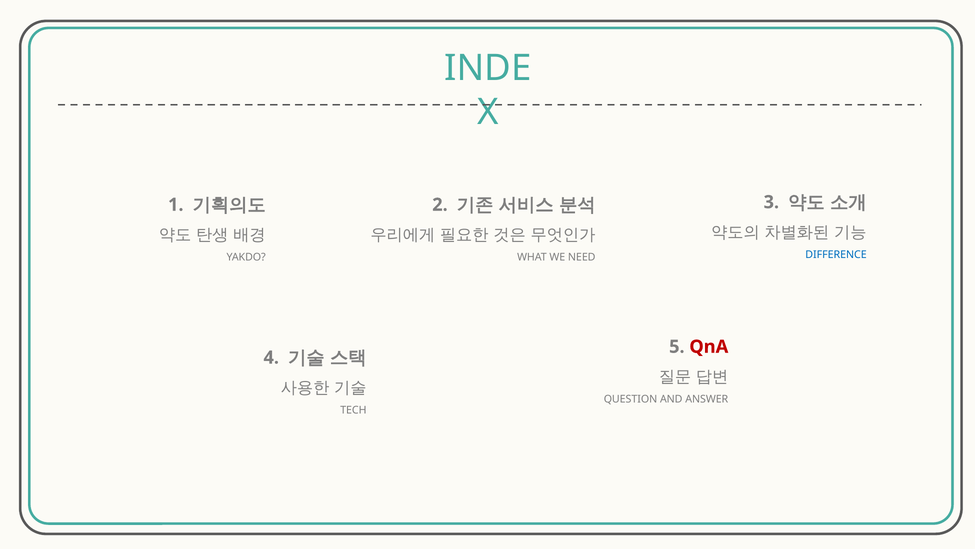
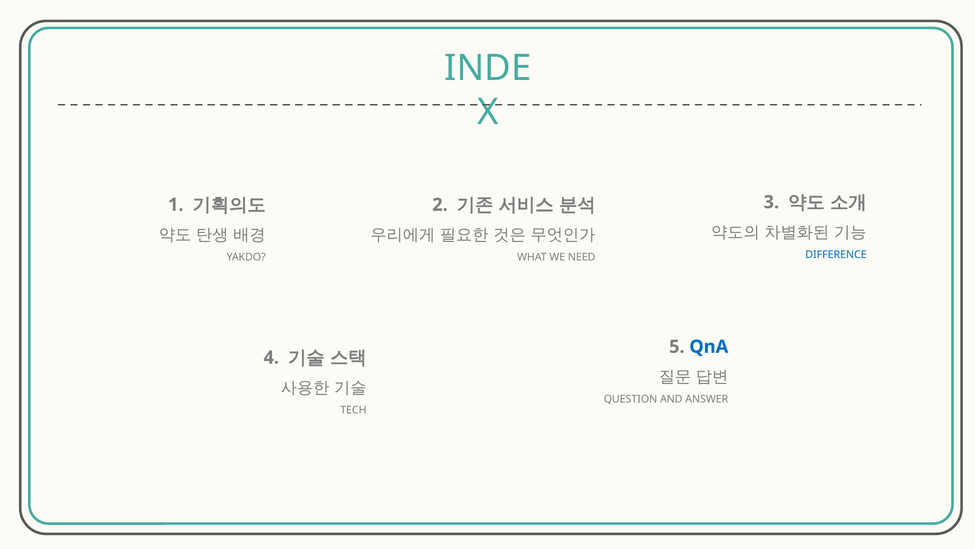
QnA colour: red -> blue
